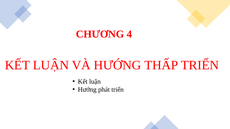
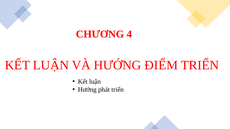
THẤP: THẤP -> ĐIỂM
